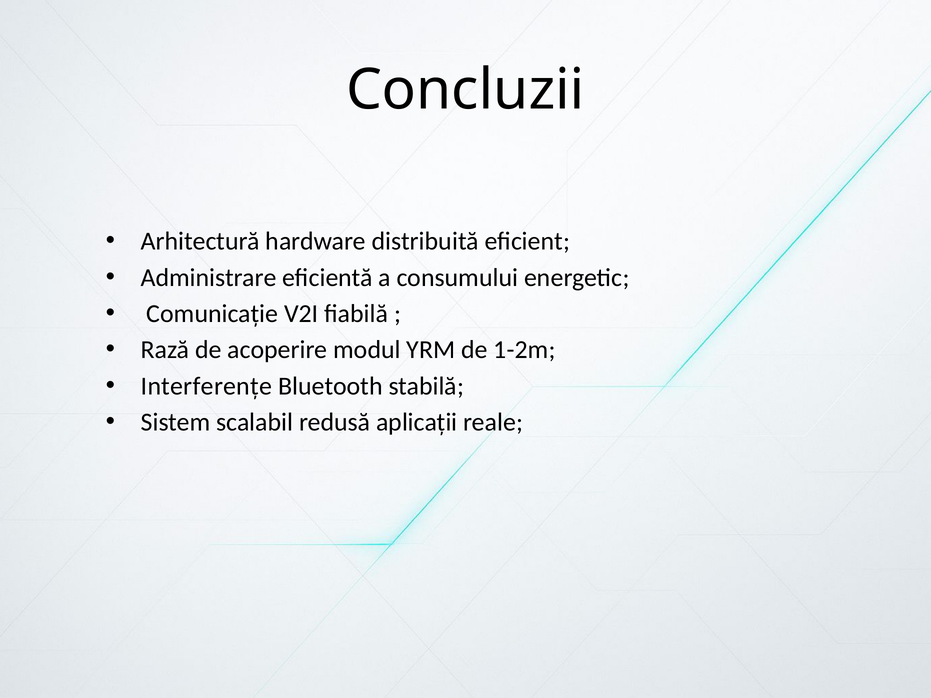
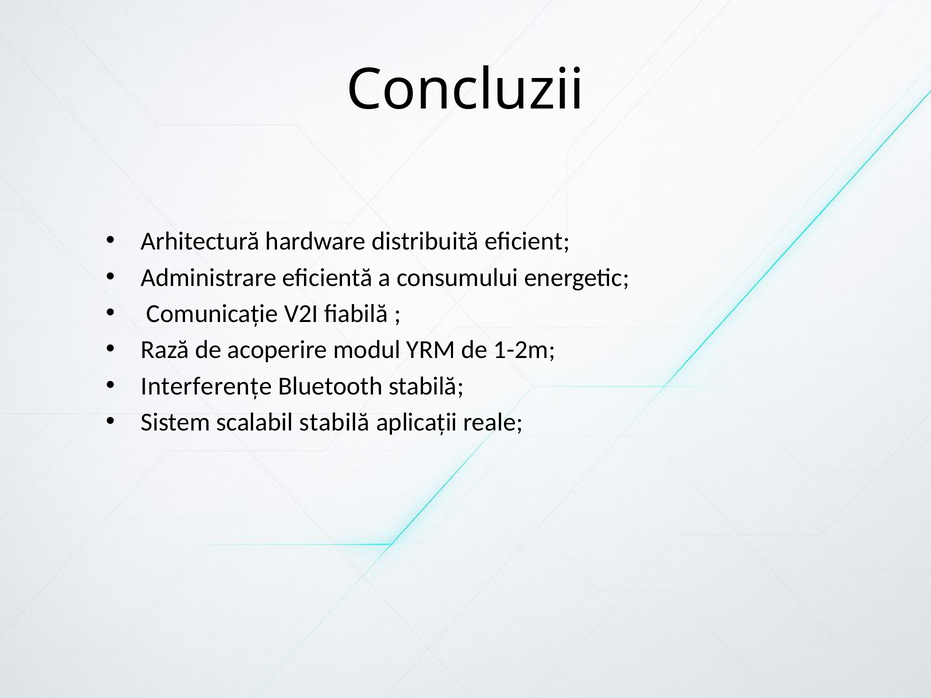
scalabil redusă: redusă -> stabilă
